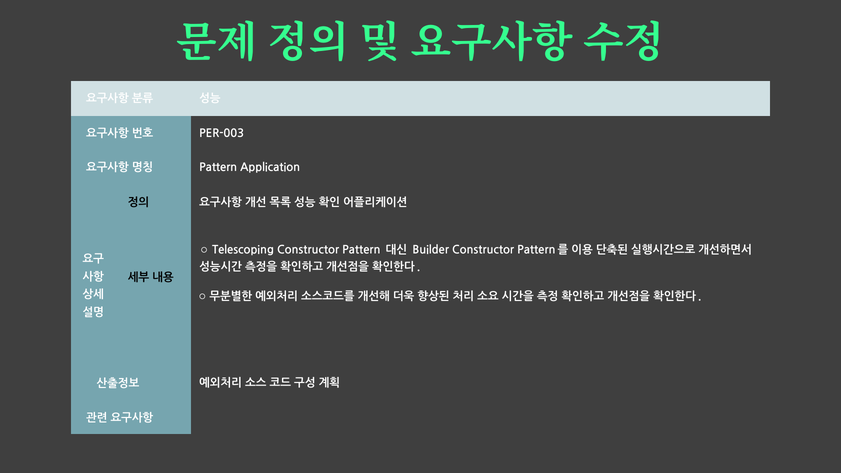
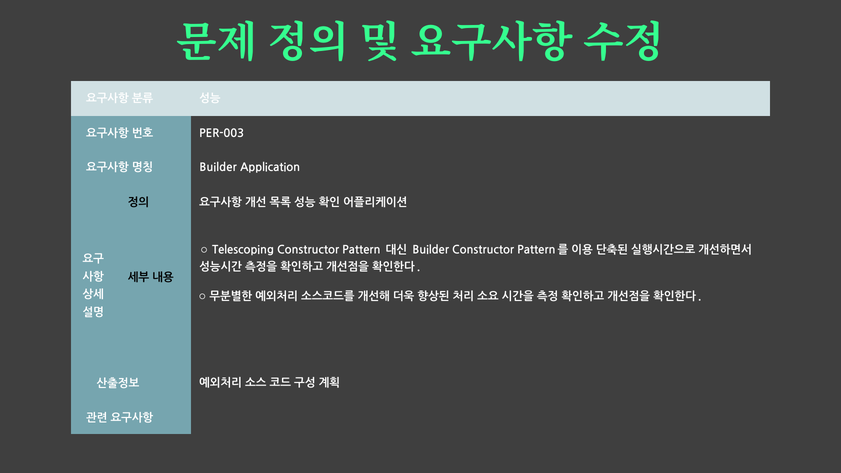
Pattern at (218, 168): Pattern -> Builder
